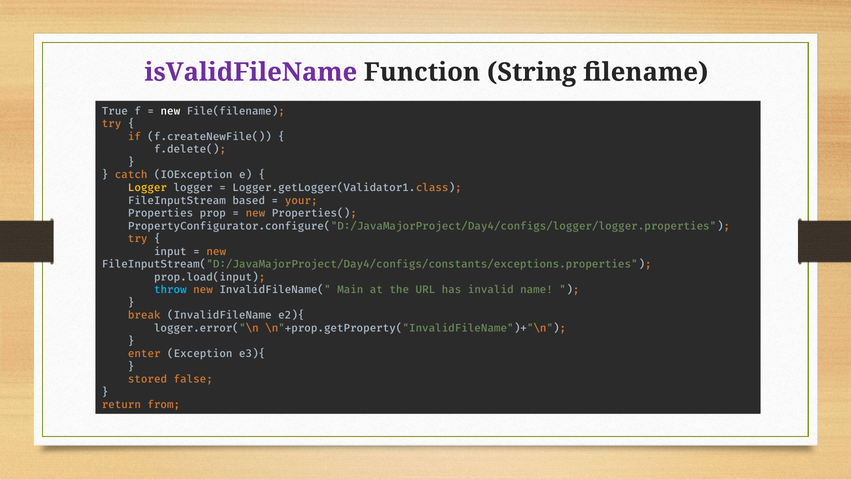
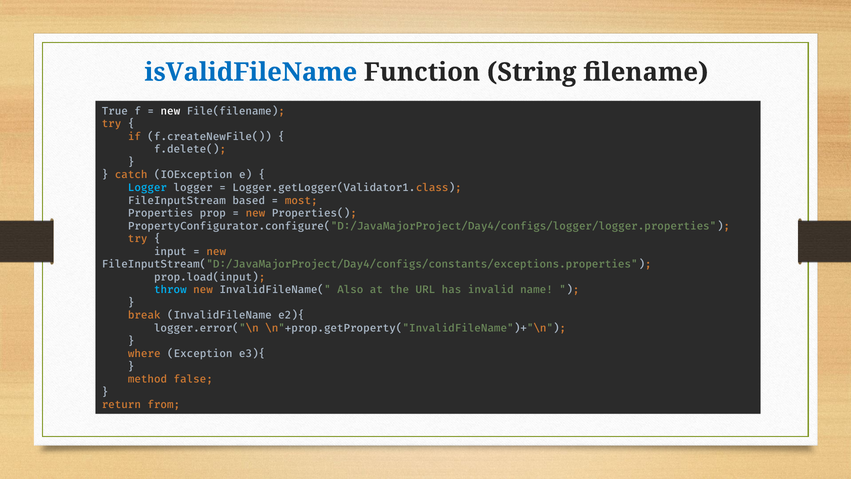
isValidFileName colour: purple -> blue
Logger at (147, 188) colour: yellow -> light blue
your: your -> most
Main: Main -> Also
enter: enter -> where
stored: stored -> method
